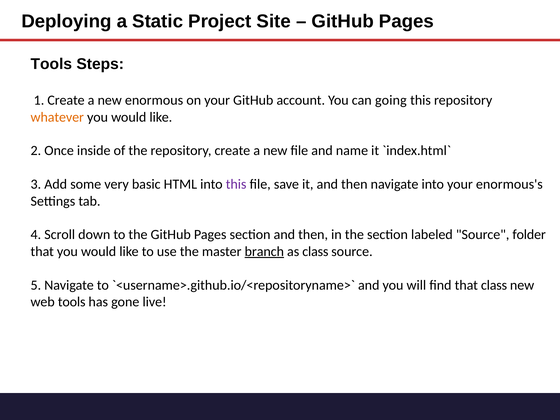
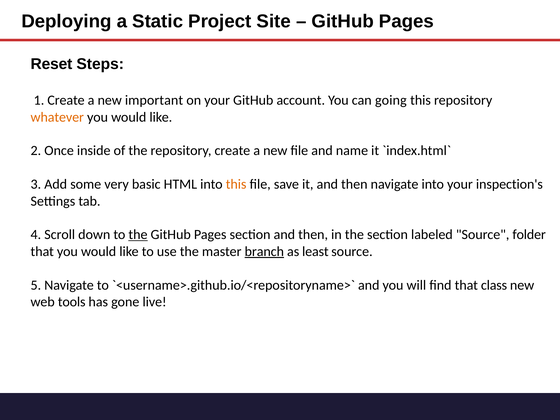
Tools at (51, 64): Tools -> Reset
enormous: enormous -> important
this at (236, 184) colour: purple -> orange
enormous's: enormous's -> inspection's
the at (138, 235) underline: none -> present
as class: class -> least
